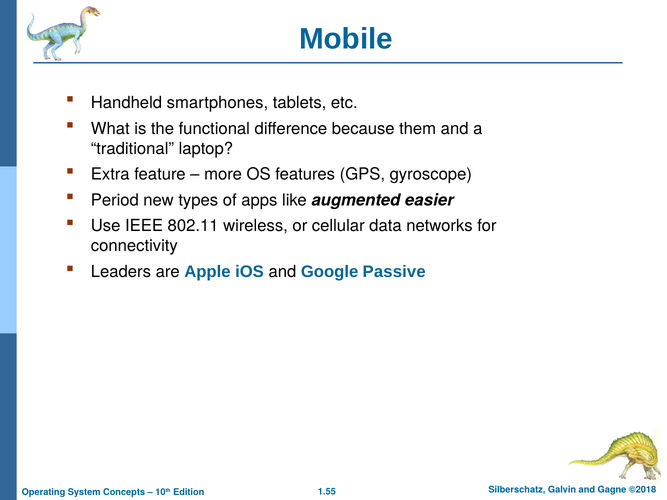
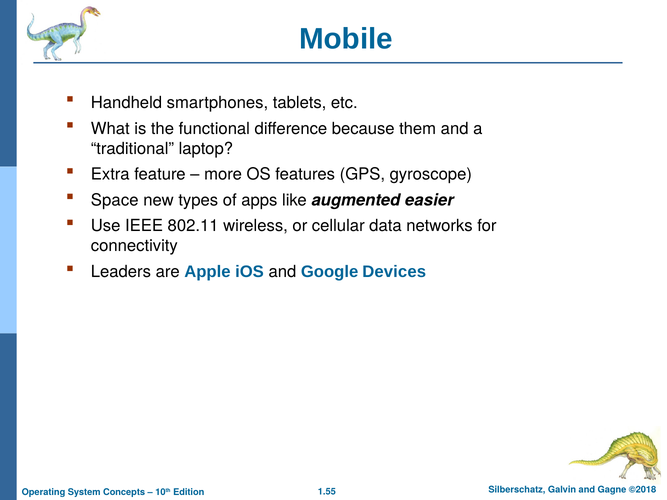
Period: Period -> Space
Passive: Passive -> Devices
